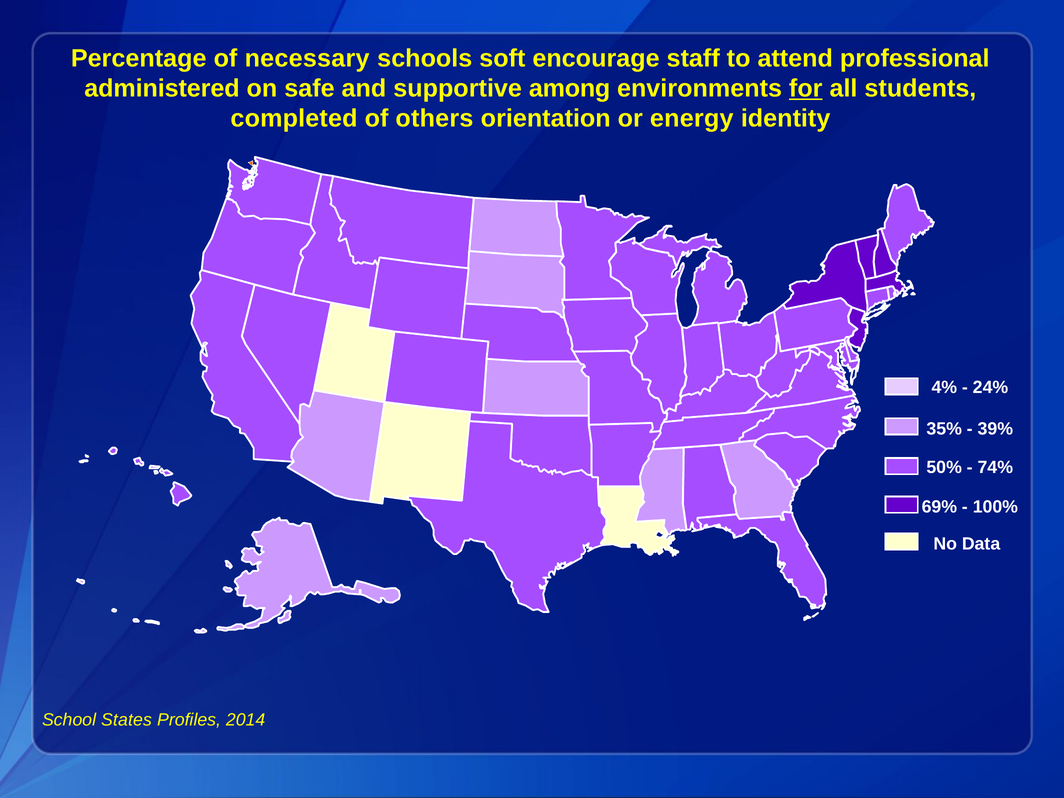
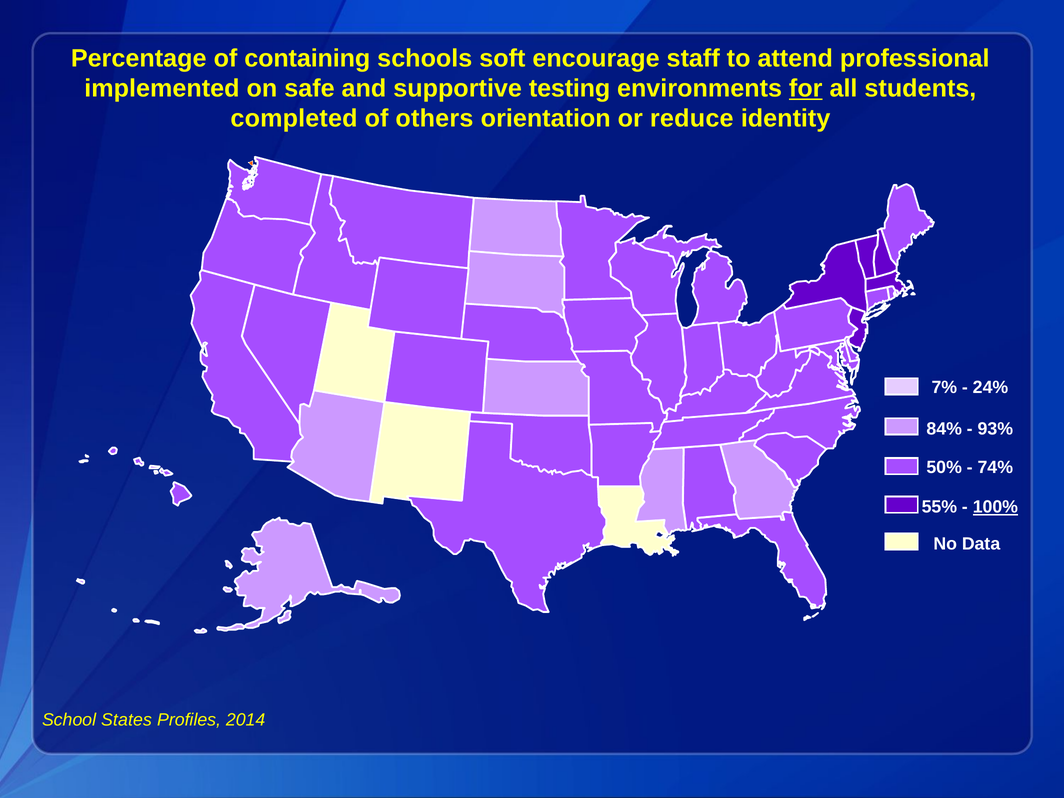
necessary: necessary -> containing
administered: administered -> implemented
among: among -> testing
energy: energy -> reduce
4%: 4% -> 7%
35%: 35% -> 84%
39%: 39% -> 93%
69%: 69% -> 55%
100% underline: none -> present
